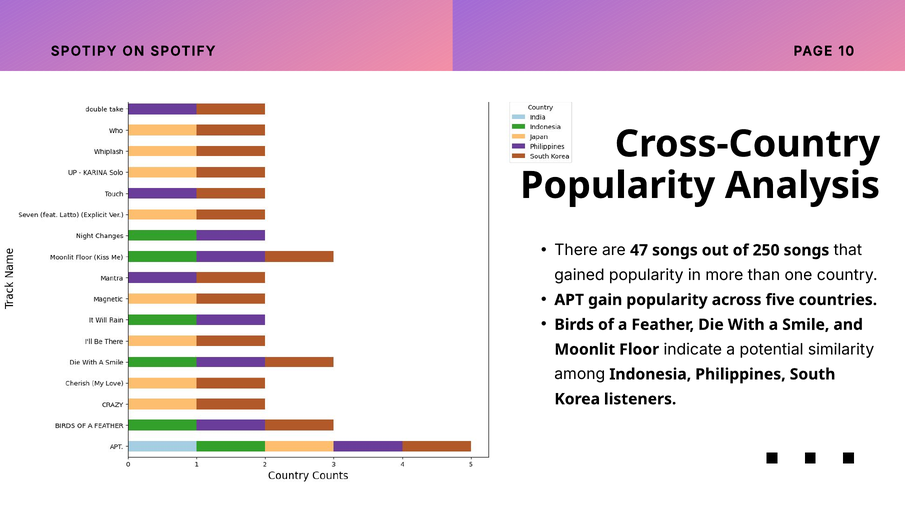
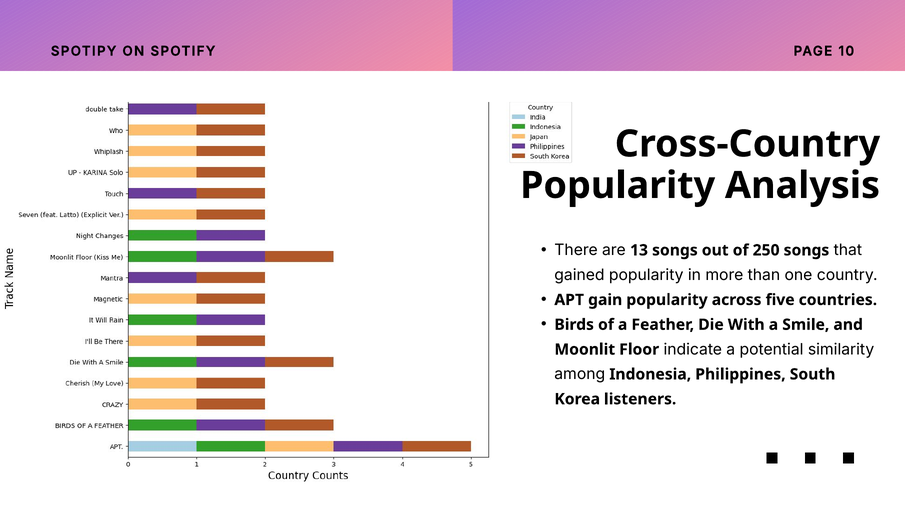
47: 47 -> 13
